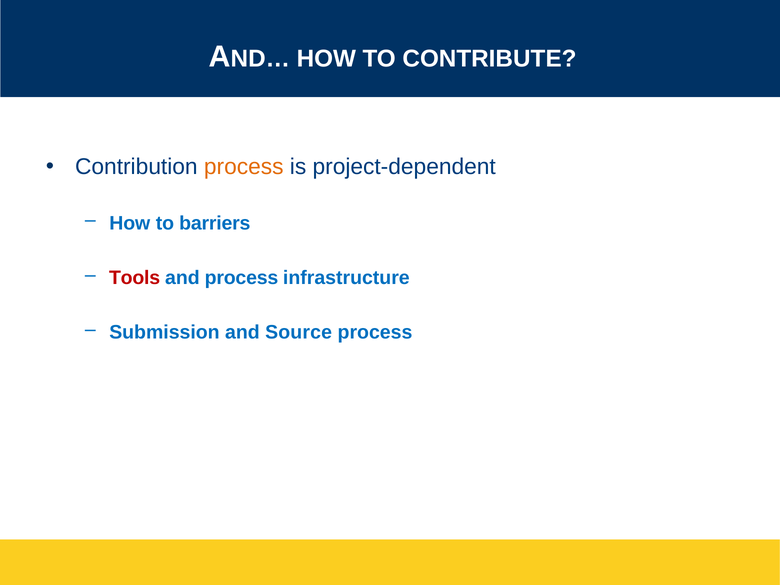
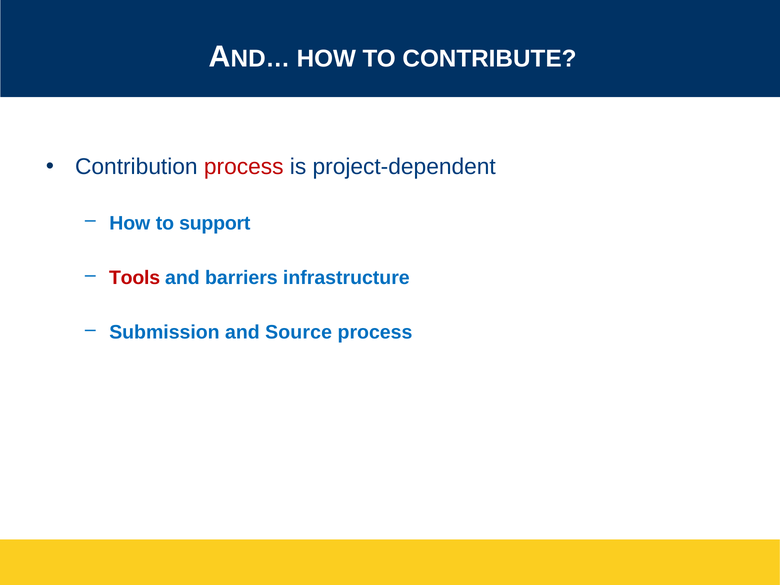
process at (244, 167) colour: orange -> red
barriers: barriers -> support
and process: process -> barriers
